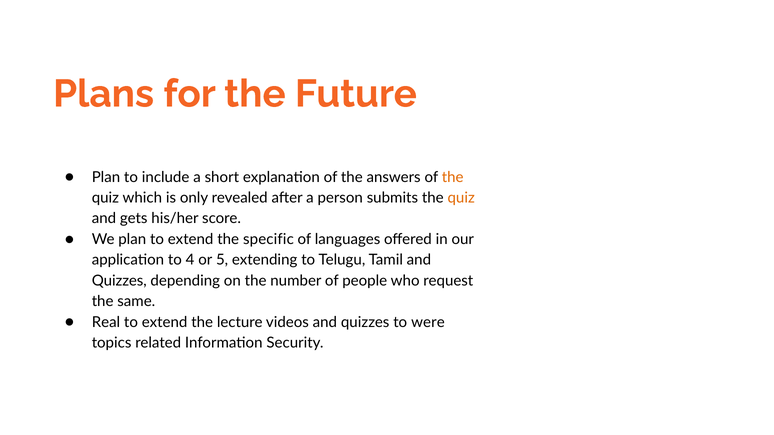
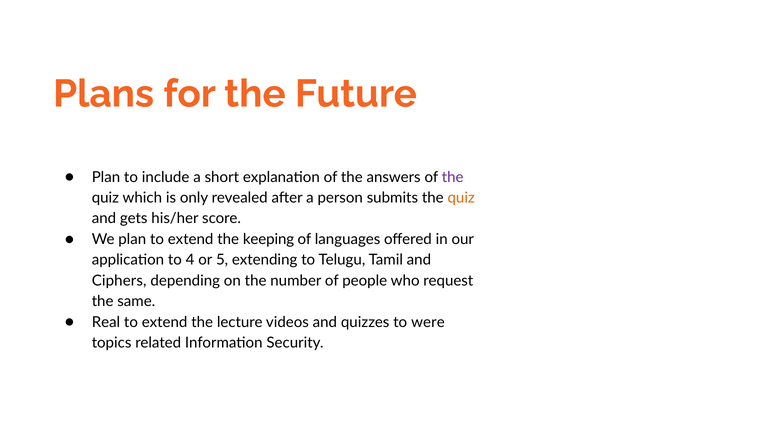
the at (453, 177) colour: orange -> purple
specific: specific -> keeping
Quizzes at (119, 281): Quizzes -> Ciphers
